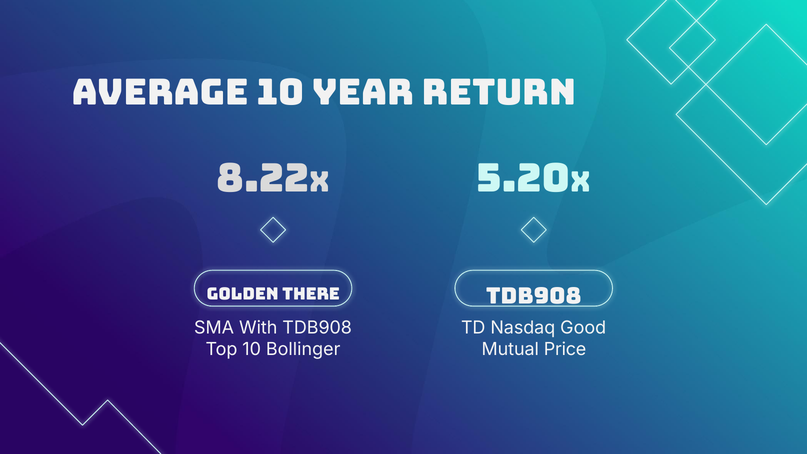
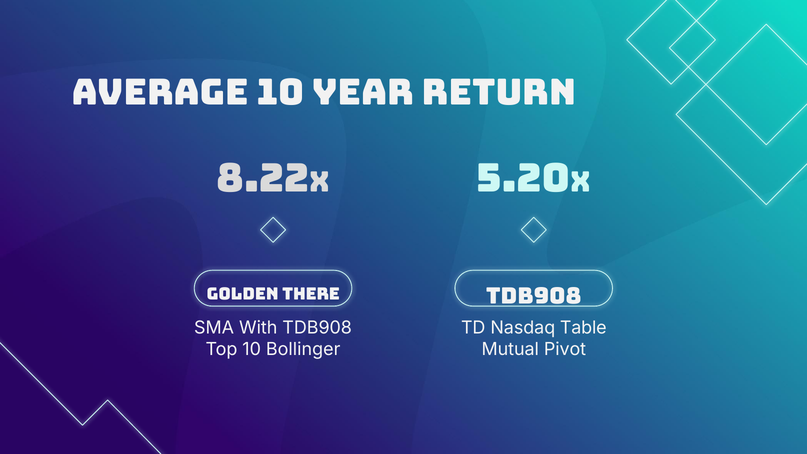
Good: Good -> Table
Price: Price -> Pivot
